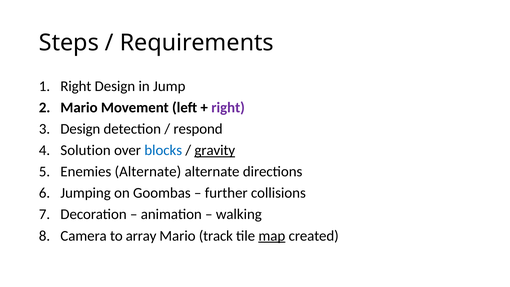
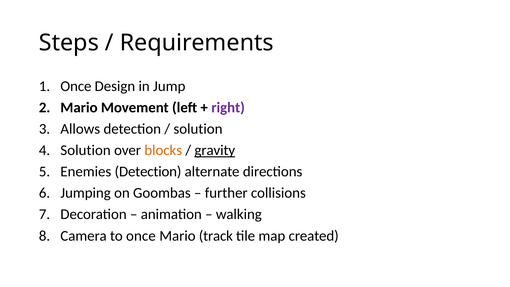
Right at (76, 86): Right -> Once
Design at (80, 129): Design -> Allows
respond at (198, 129): respond -> solution
blocks colour: blue -> orange
Enemies Alternate: Alternate -> Detection
to array: array -> once
map underline: present -> none
